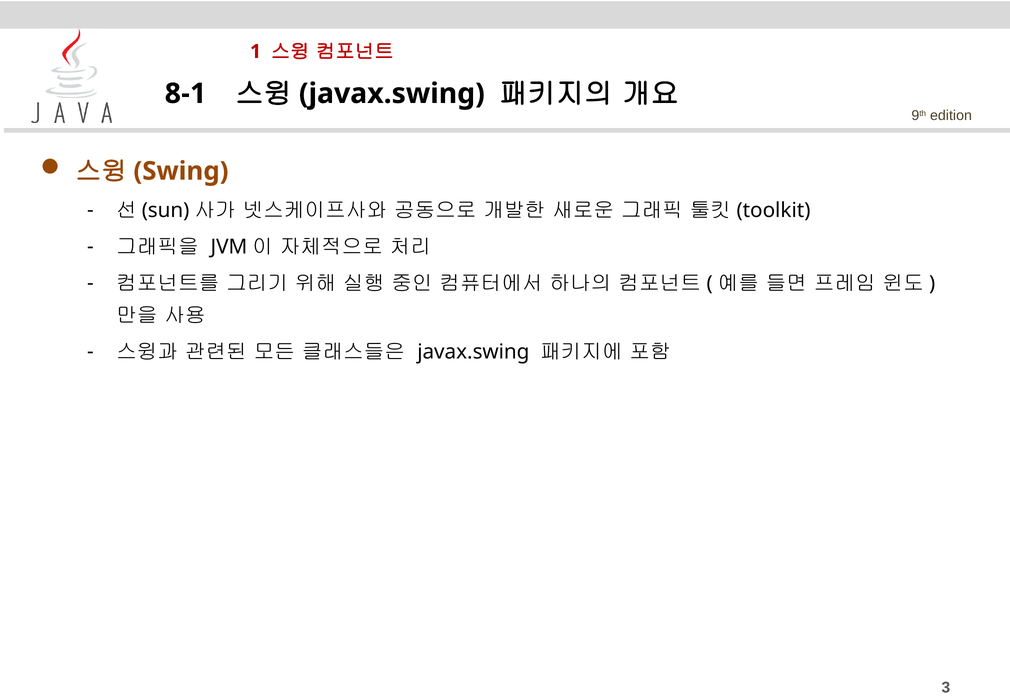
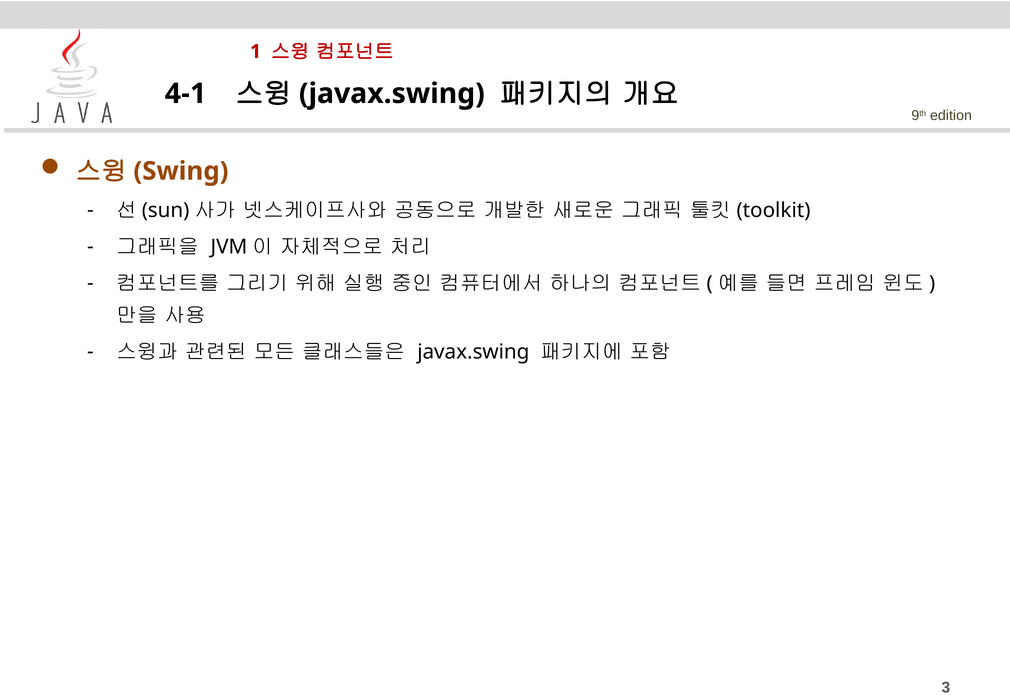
8-1: 8-1 -> 4-1
